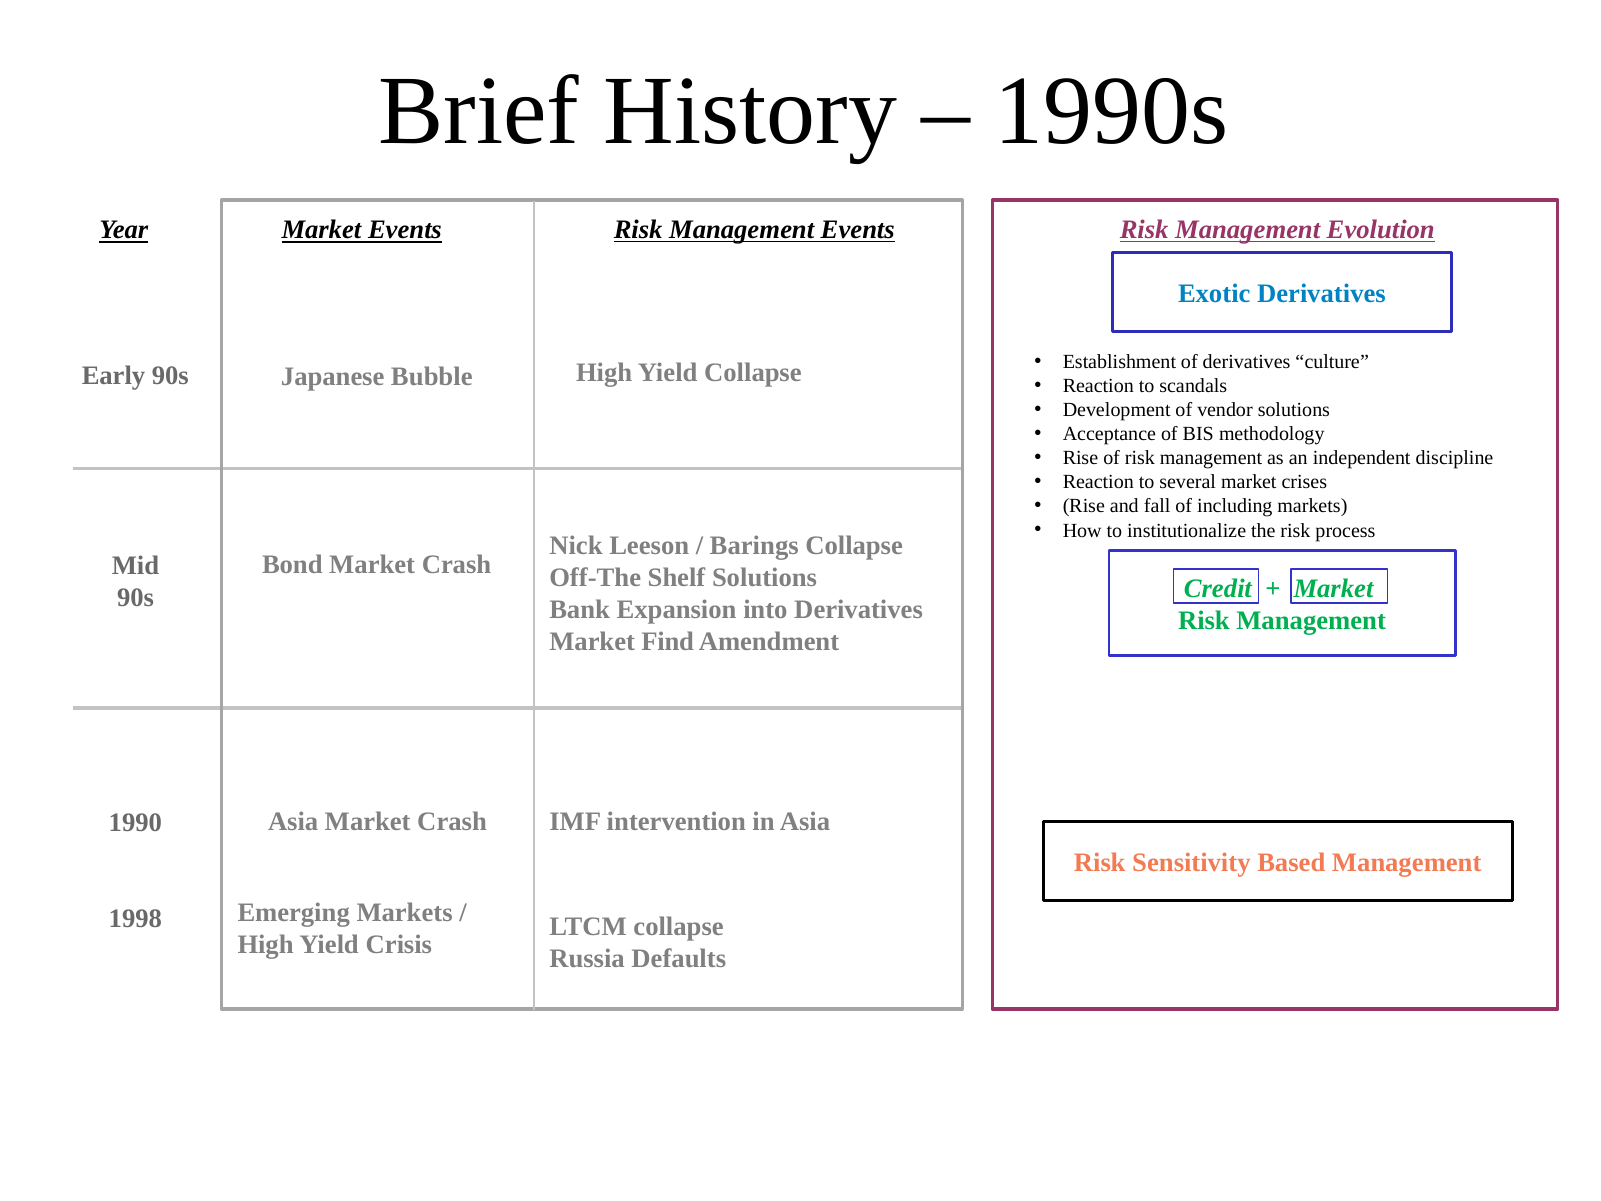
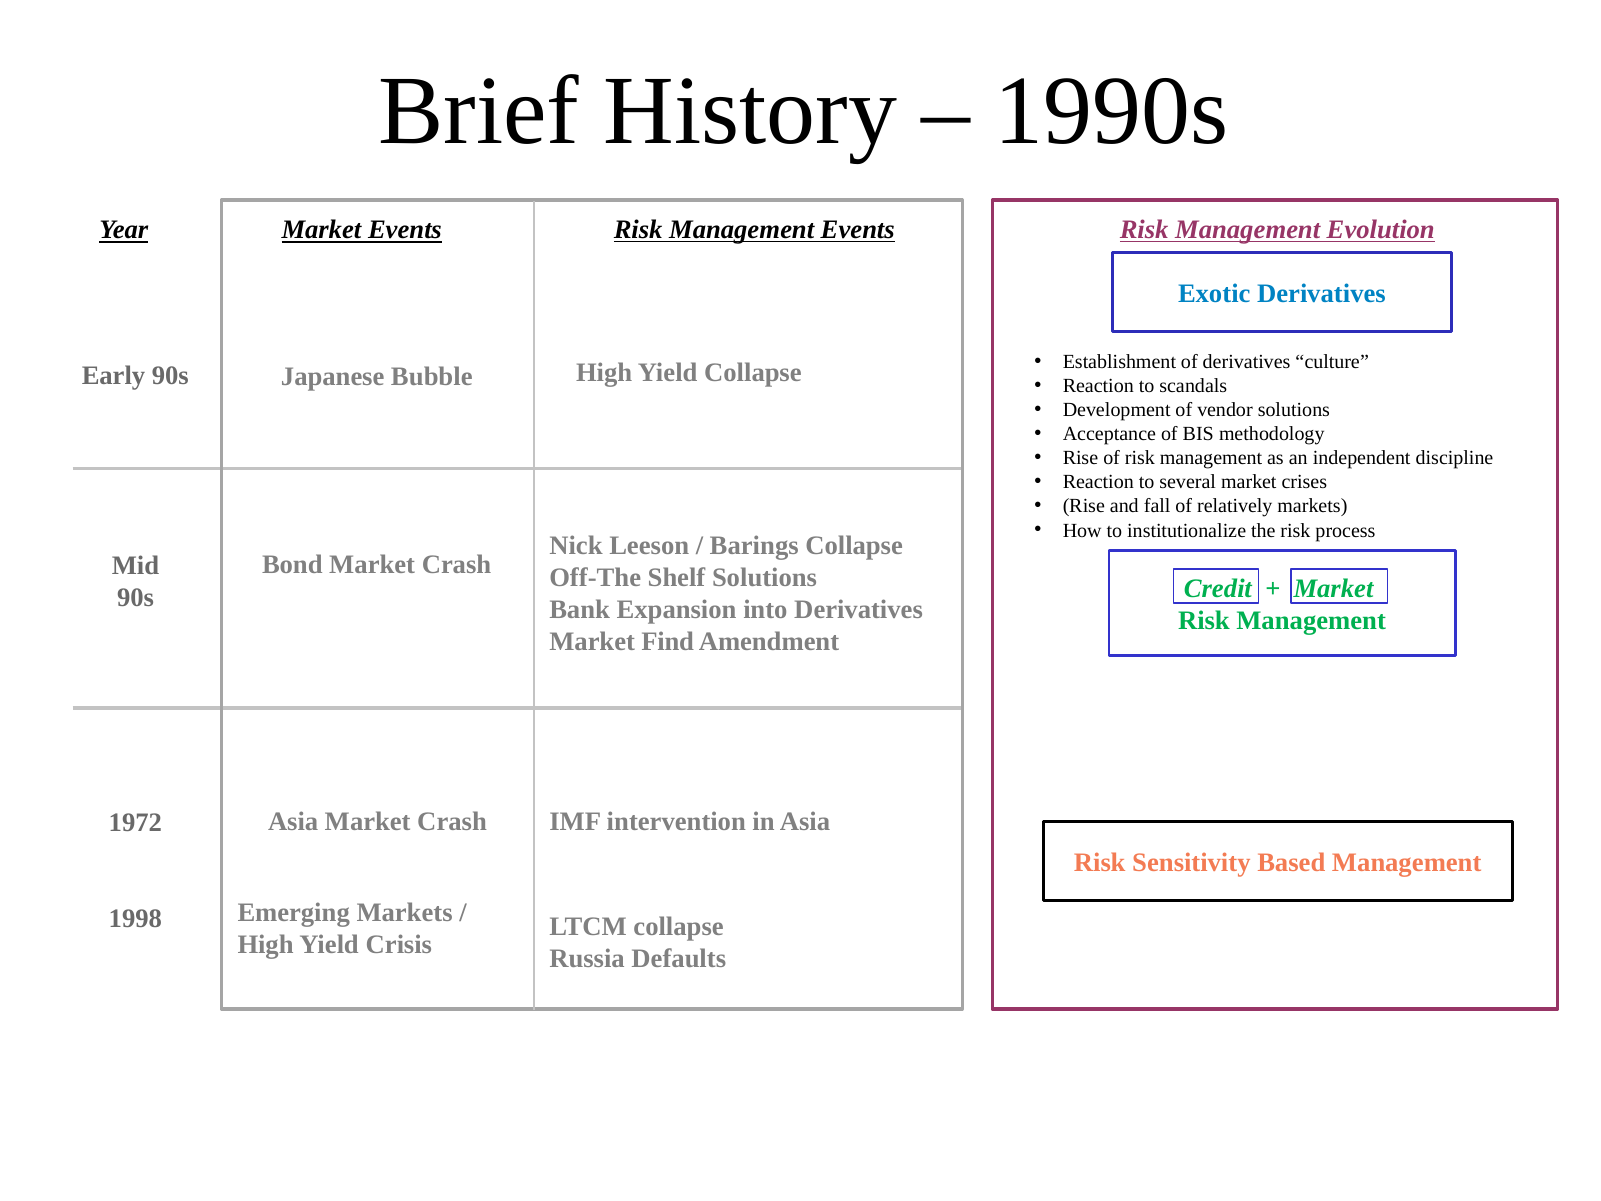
including: including -> relatively
1990: 1990 -> 1972
